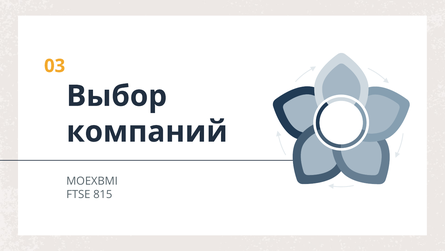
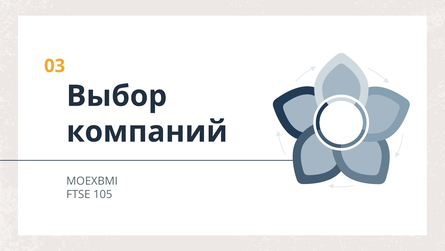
815: 815 -> 105
